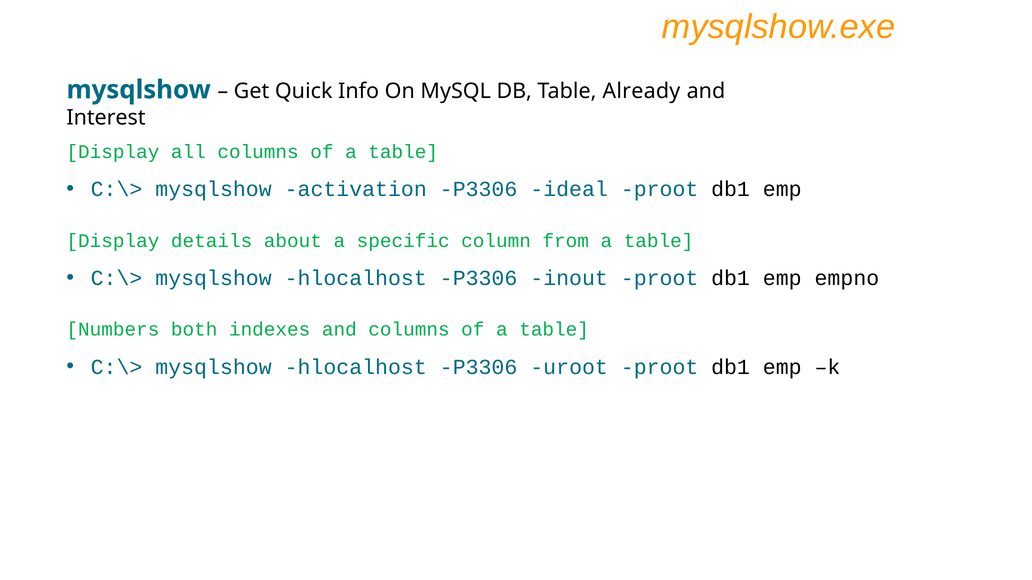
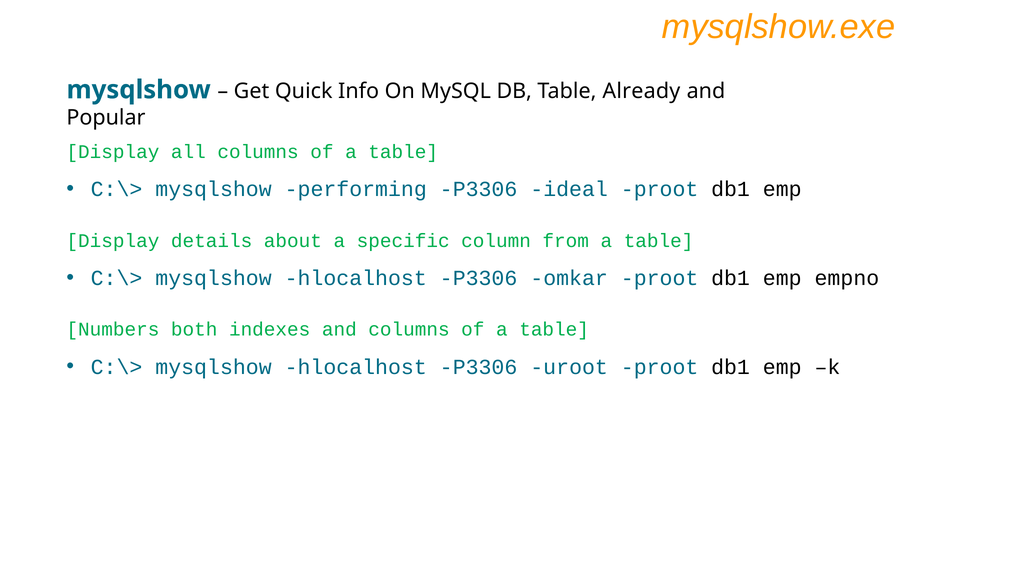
Interest: Interest -> Popular
activation: activation -> performing
inout: inout -> omkar
